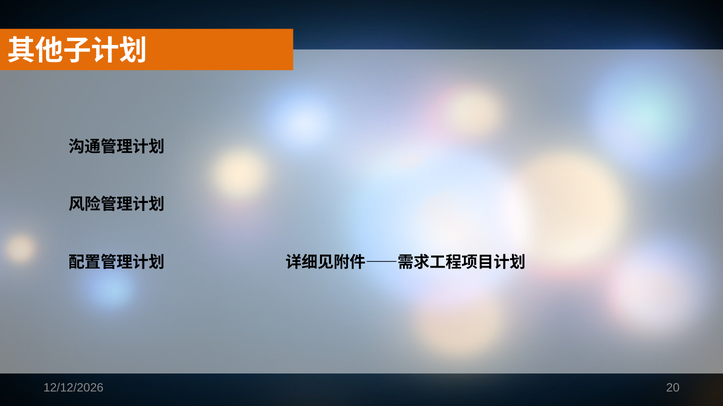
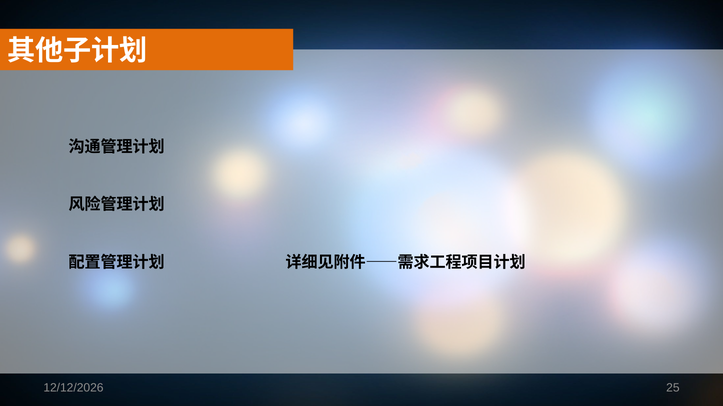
20: 20 -> 25
